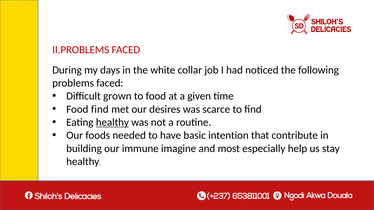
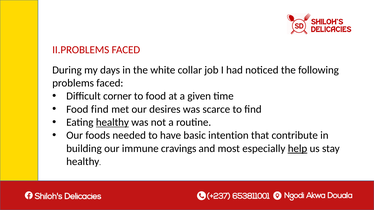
grown: grown -> corner
imagine: imagine -> cravings
help underline: none -> present
